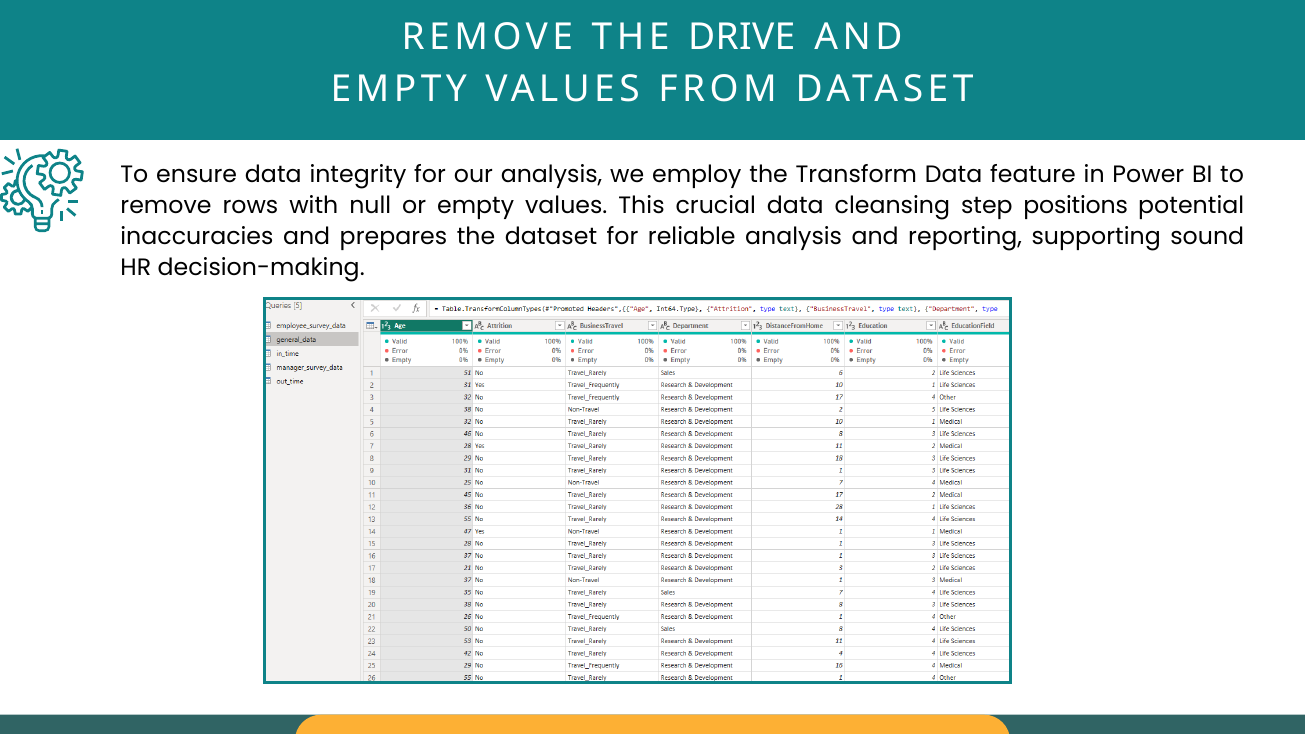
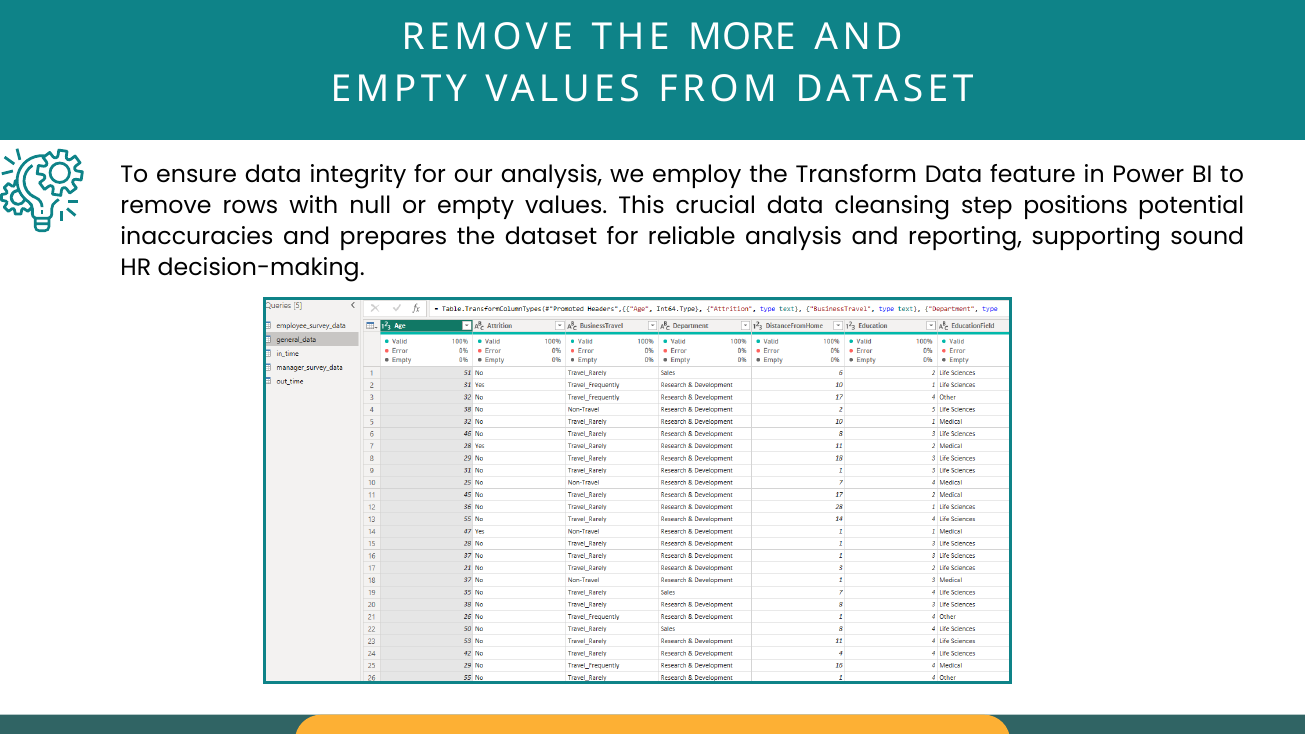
DRIVE: DRIVE -> MORE
